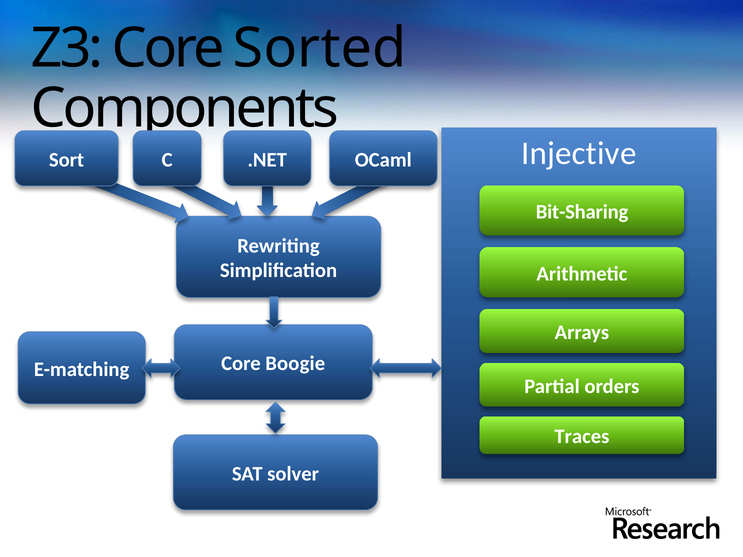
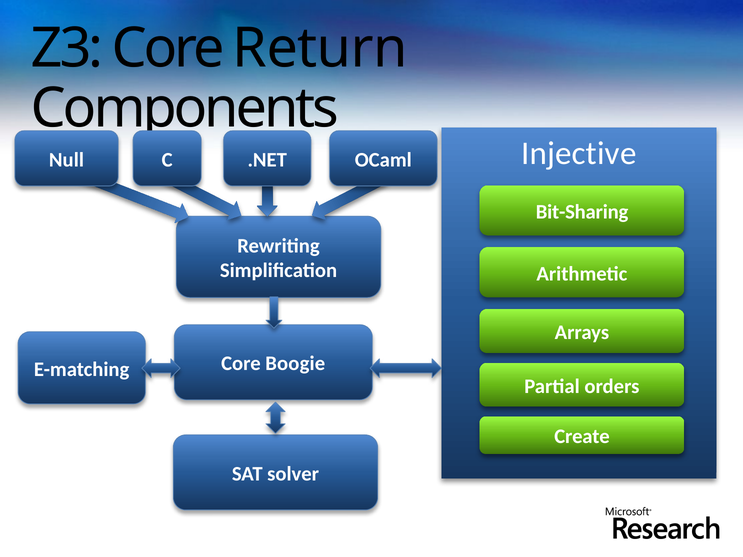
Sorted: Sorted -> Return
Sort: Sort -> Null
Traces: Traces -> Create
